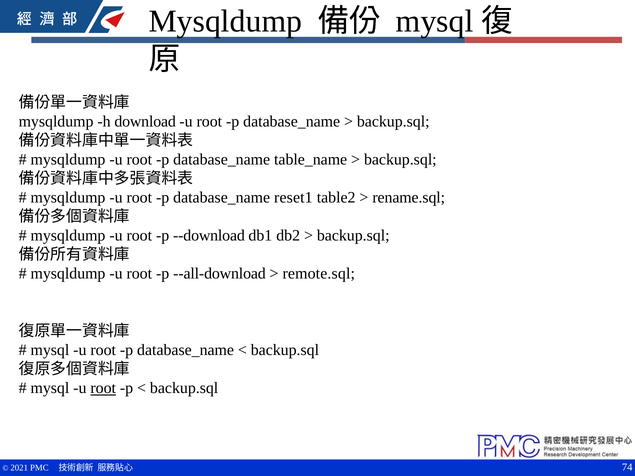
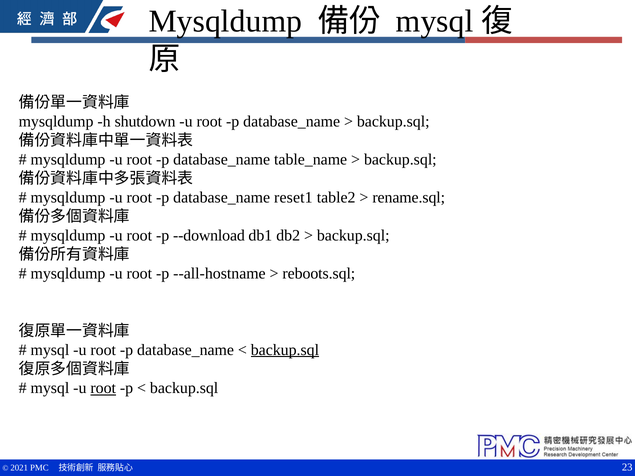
download: download -> shutdown
--all-download: --all-download -> --all-hostname
remote.sql: remote.sql -> reboots.sql
backup.sql at (285, 350) underline: none -> present
74: 74 -> 23
